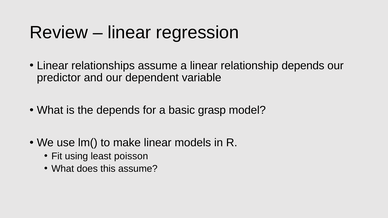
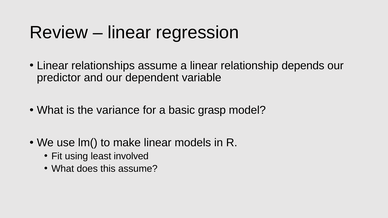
the depends: depends -> variance
poisson: poisson -> involved
